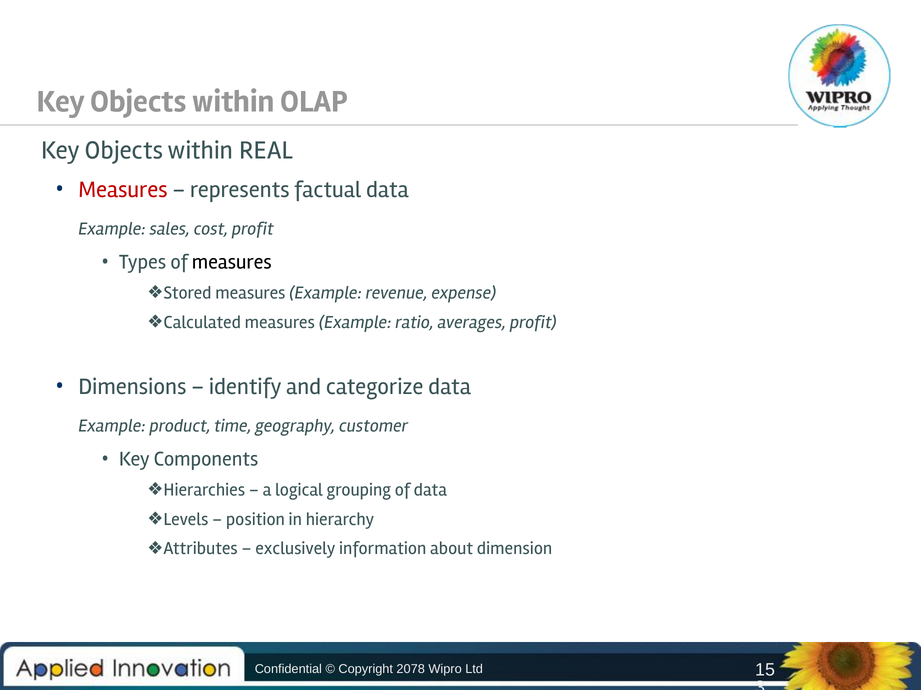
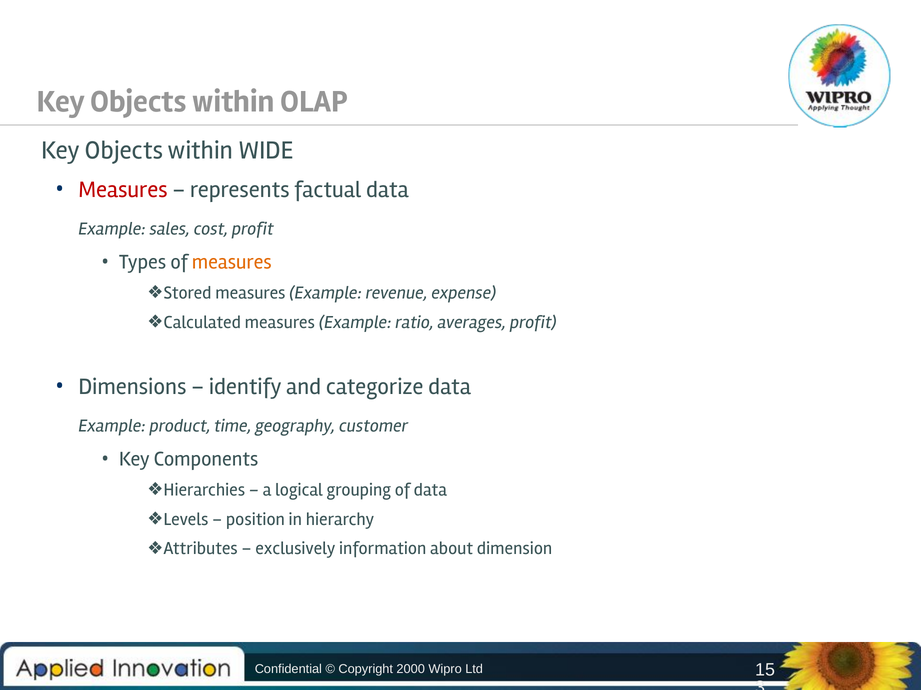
REAL: REAL -> WIDE
measures at (232, 262) colour: black -> orange
2078: 2078 -> 2000
